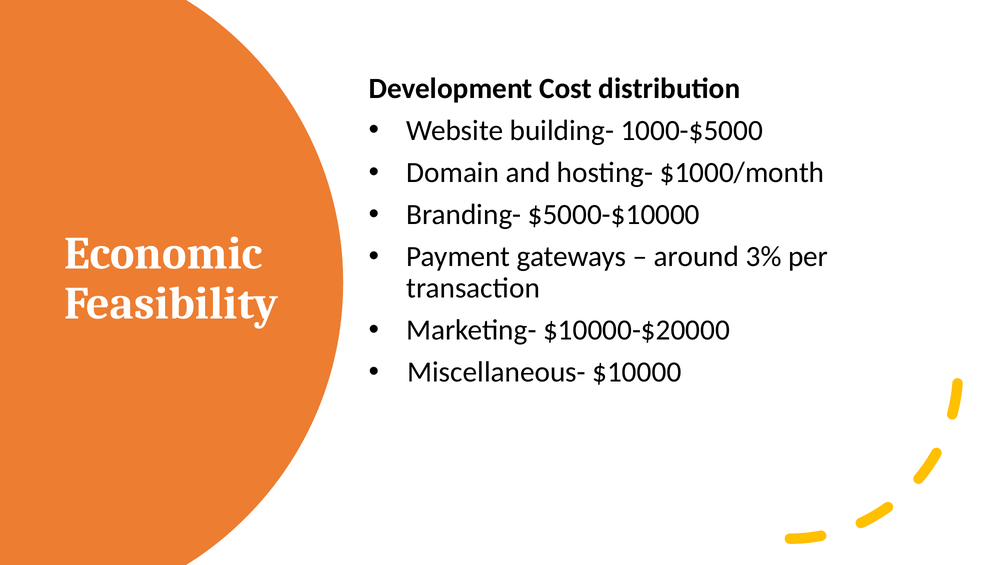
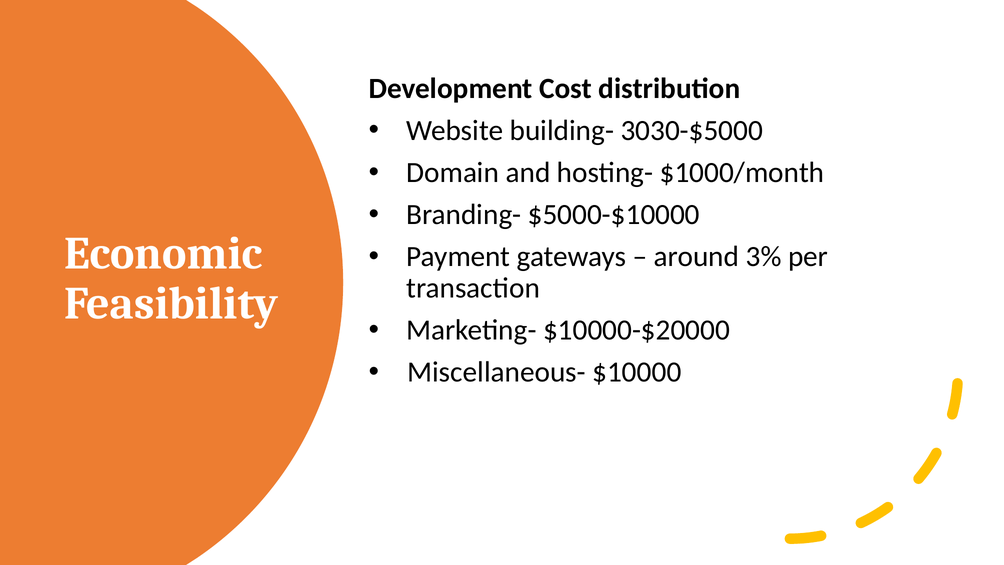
1000-$5000: 1000-$5000 -> 3030-$5000
